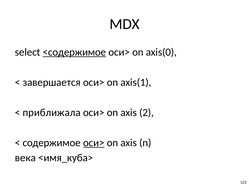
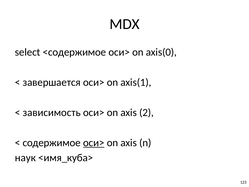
<содержимое underline: present -> none
приближала: приближала -> зависимость
века: века -> наук
